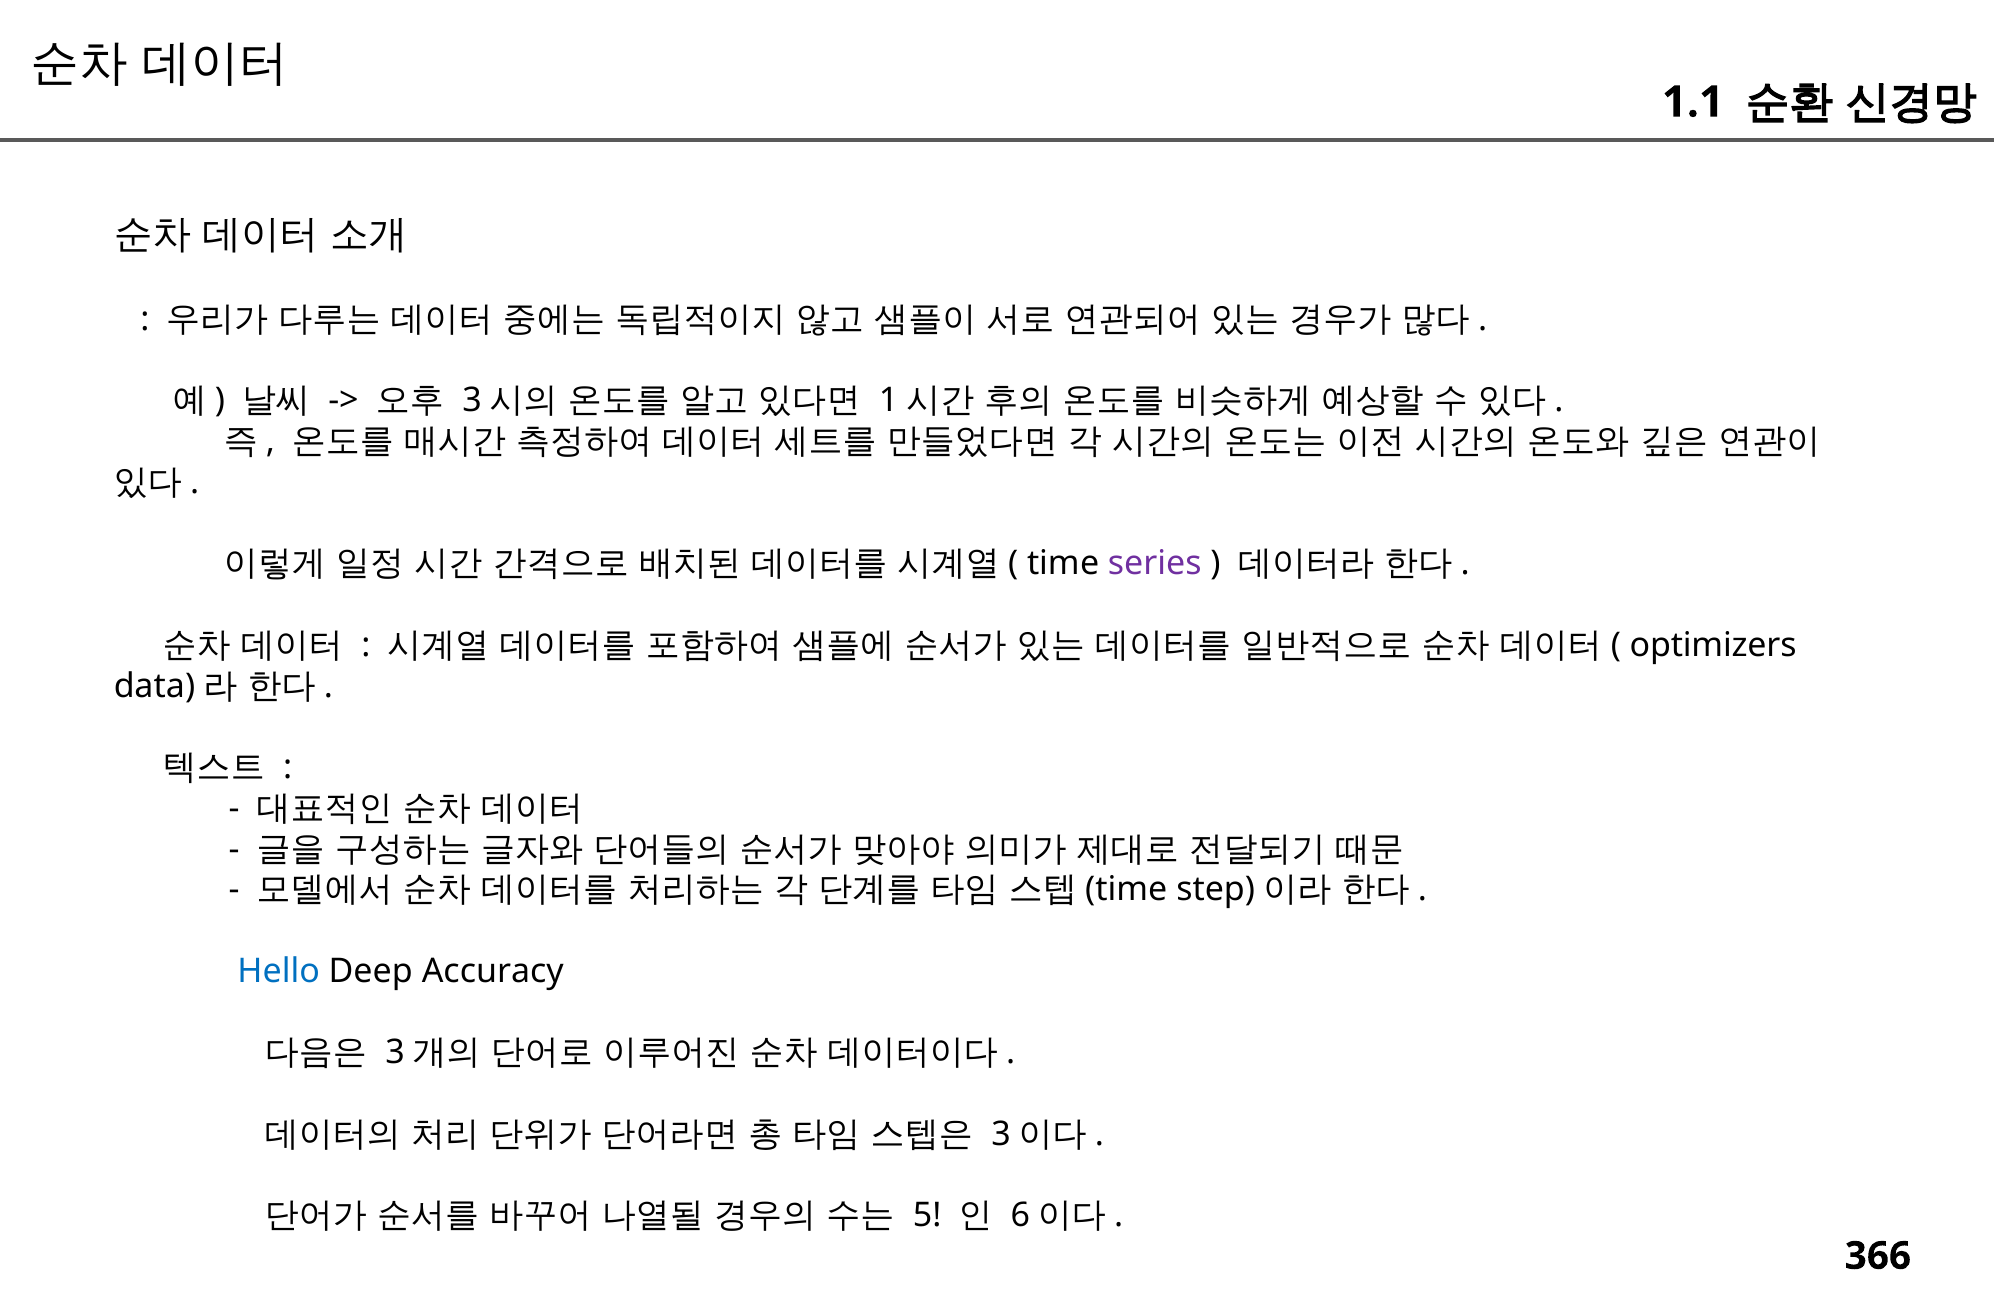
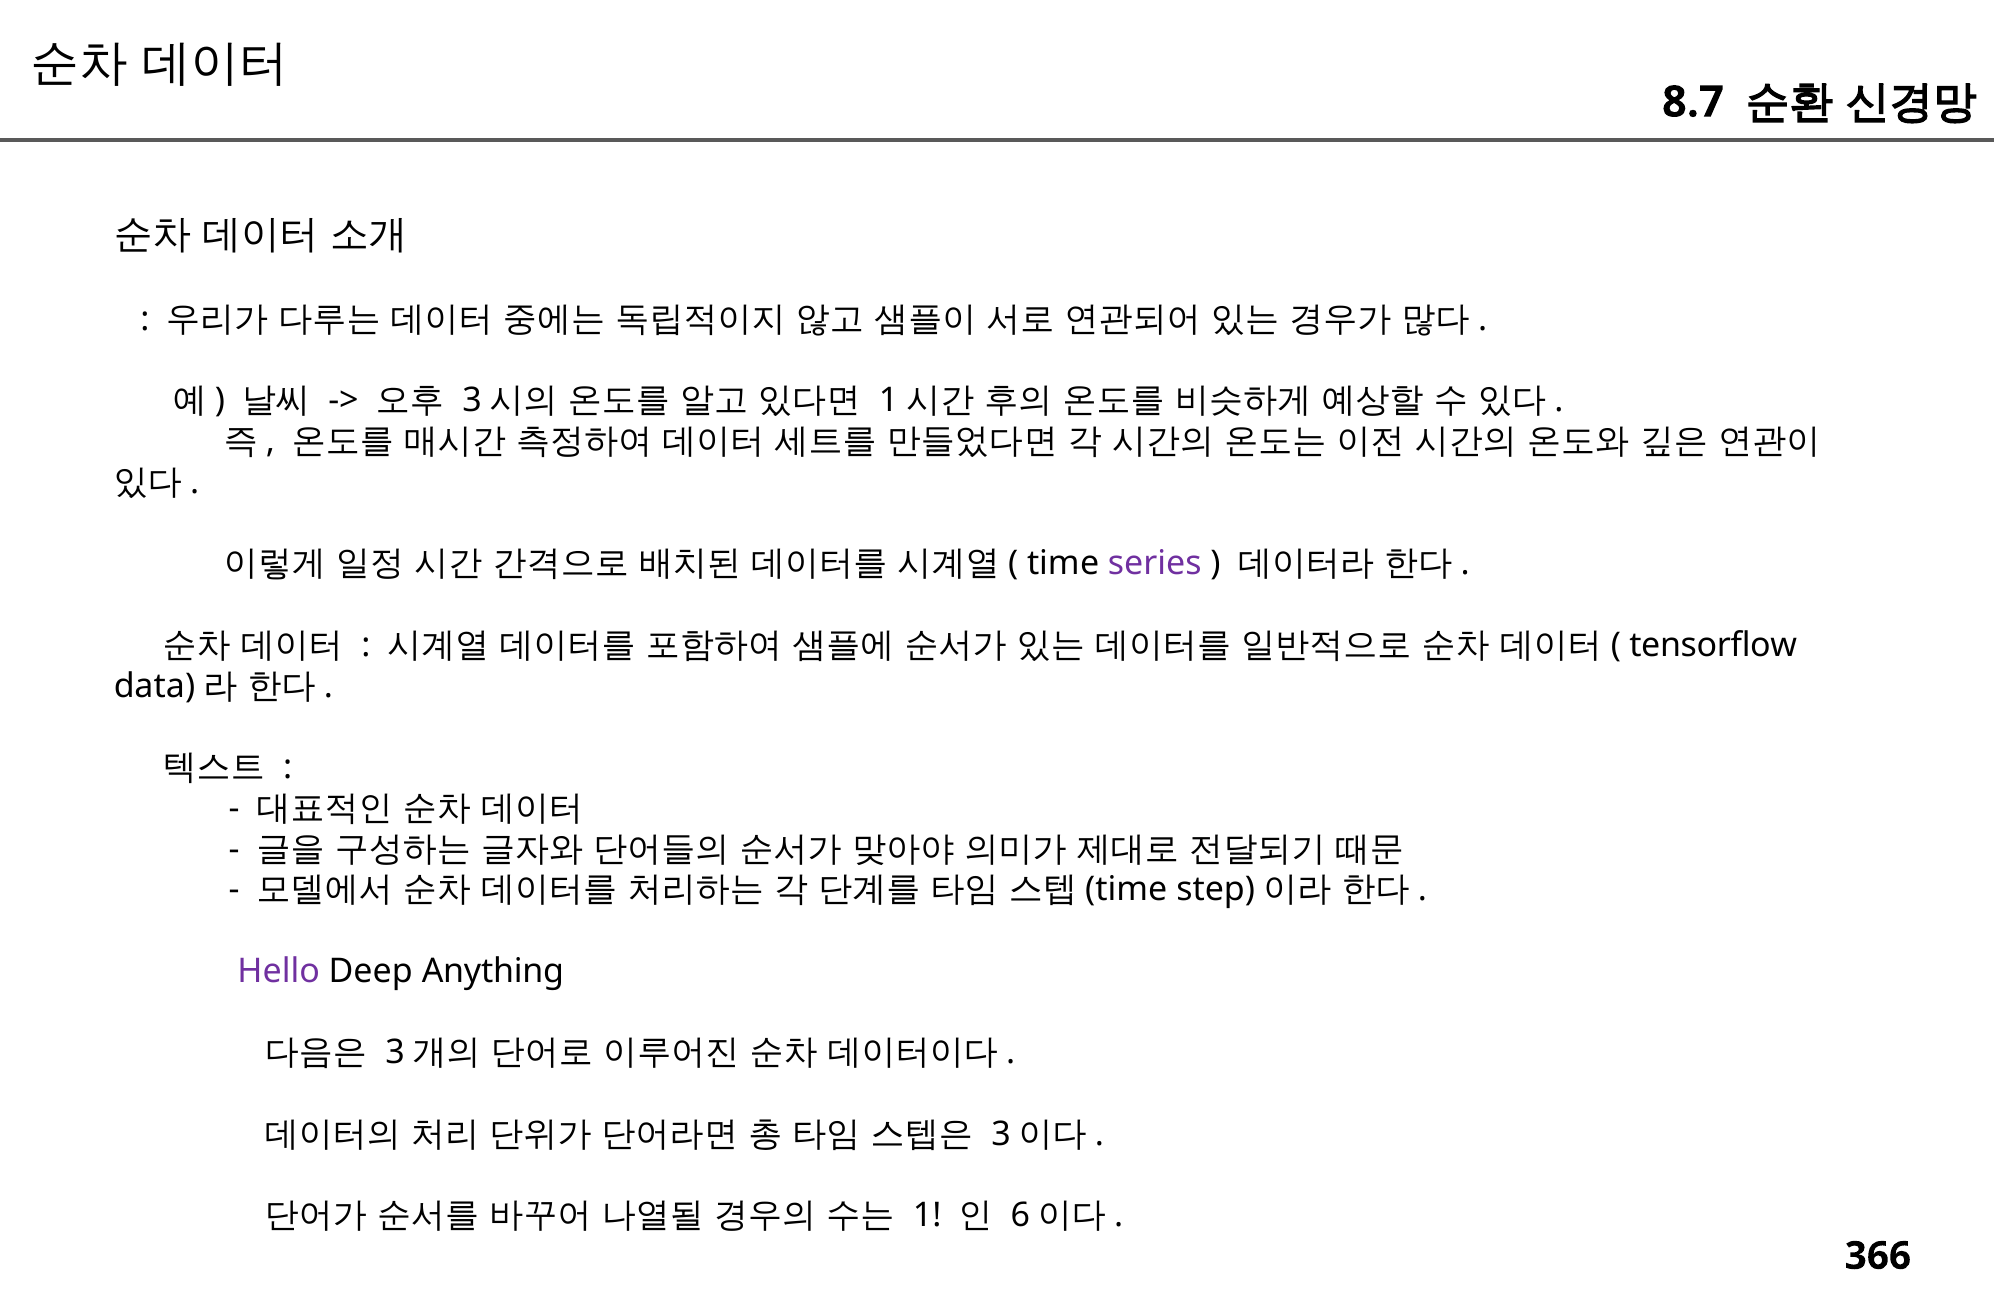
1.1: 1.1 -> 8.7
optimizers: optimizers -> tensorflow
Hello colour: blue -> purple
Accuracy: Accuracy -> Anything
5: 5 -> 1
